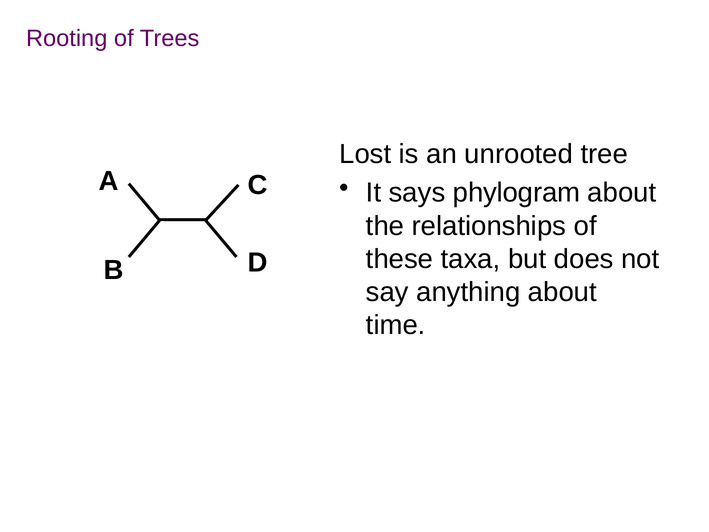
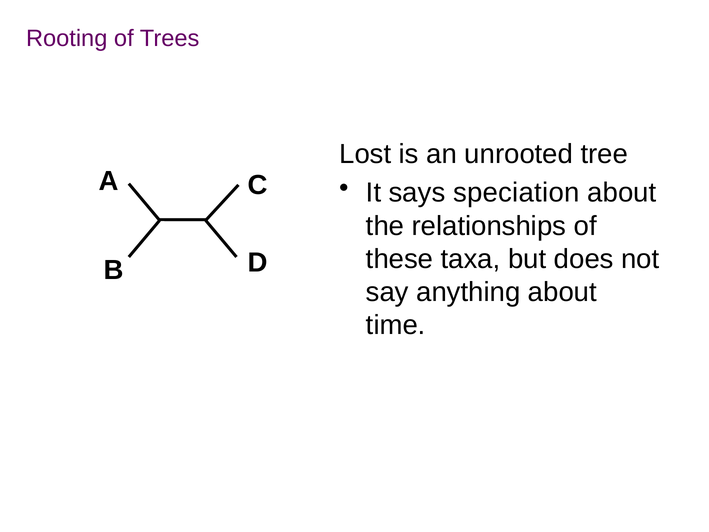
phylogram: phylogram -> speciation
